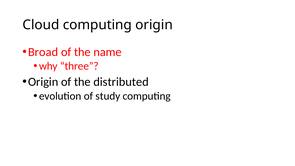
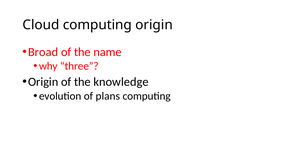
distributed: distributed -> knowledge
study: study -> plans
